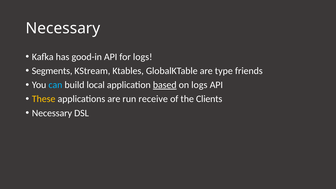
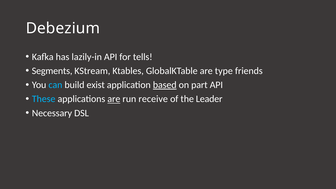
Necessary at (63, 28): Necessary -> Debezium
good-in: good-in -> lazily-in
for logs: logs -> tells
local: local -> exist
on logs: logs -> part
These colour: yellow -> light blue
are at (114, 99) underline: none -> present
Clients: Clients -> Leader
